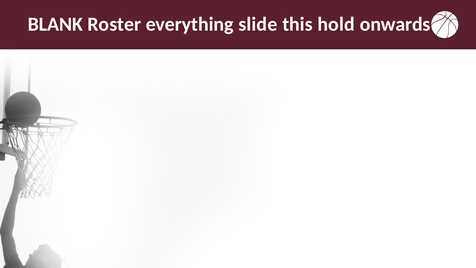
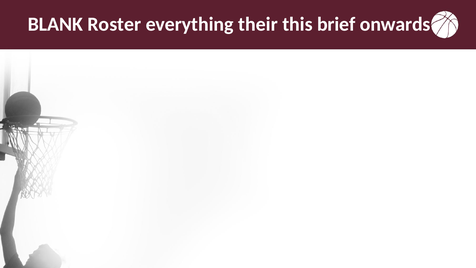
slide: slide -> their
hold: hold -> brief
